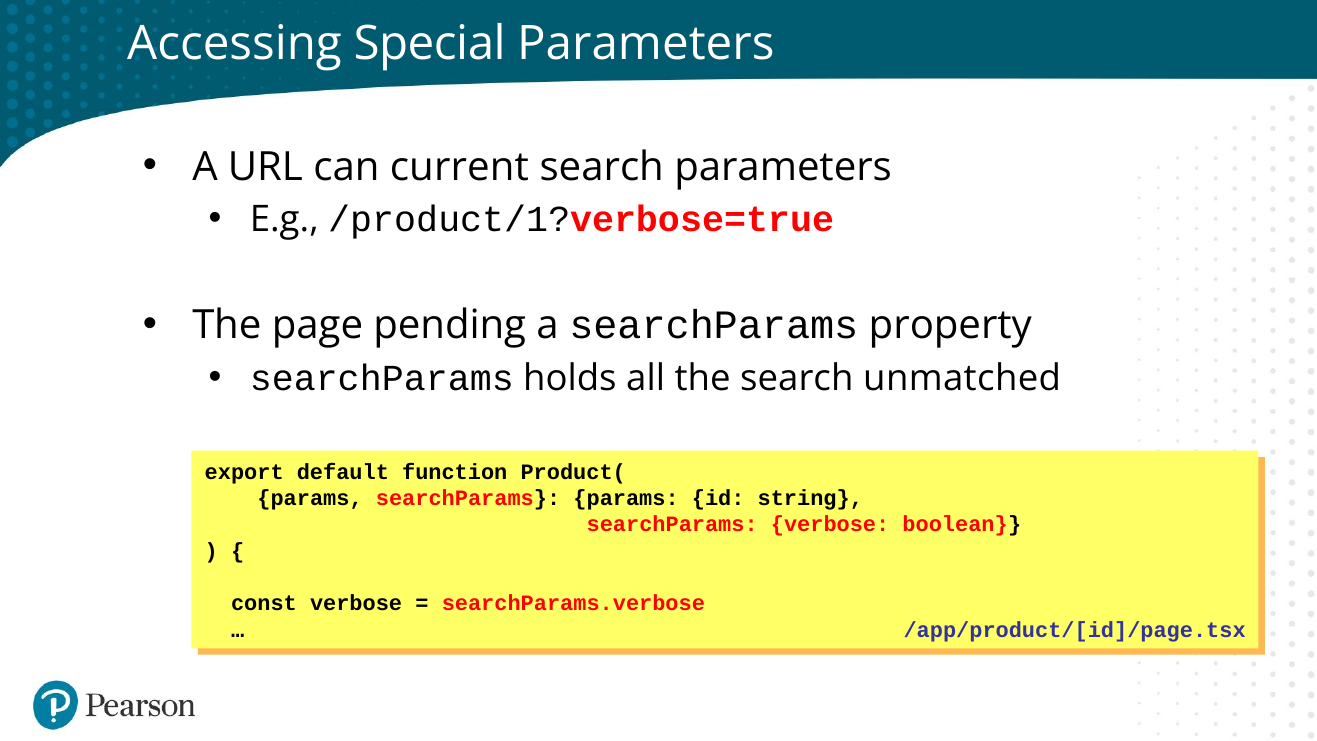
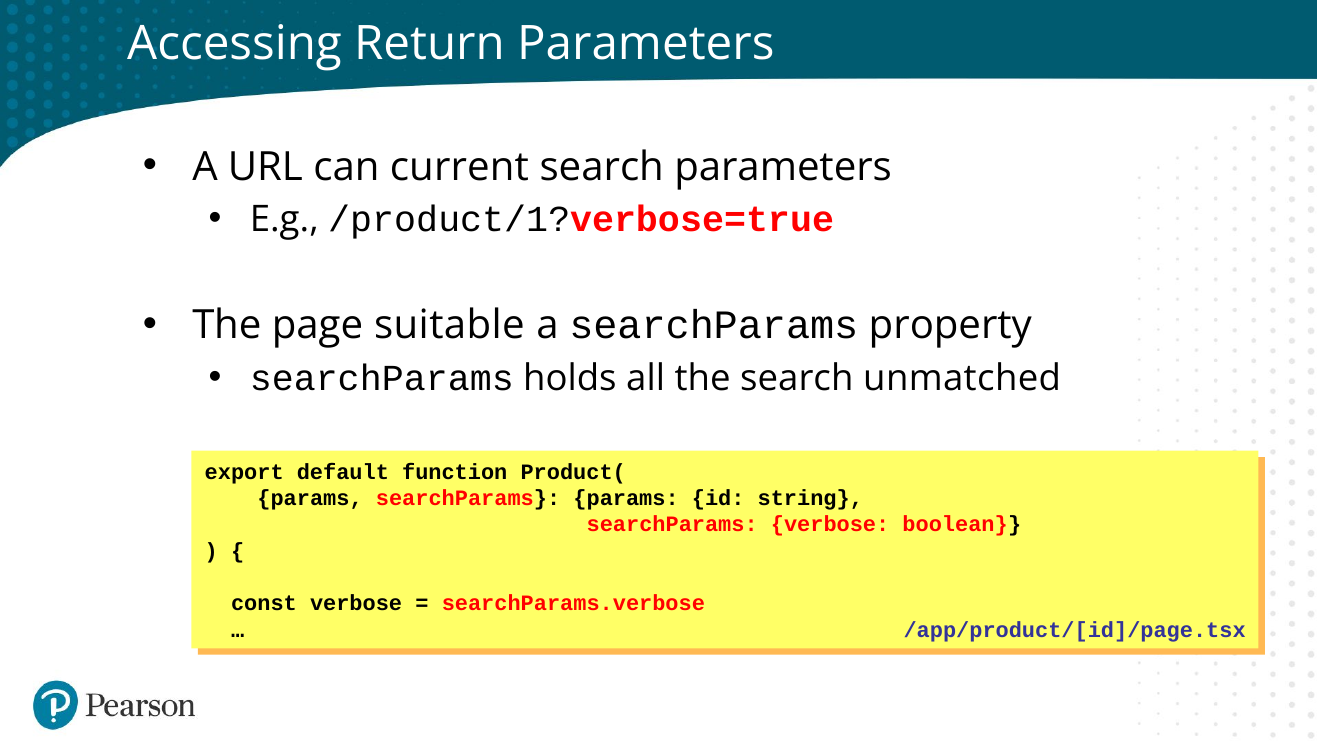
Special: Special -> Return
pending: pending -> suitable
